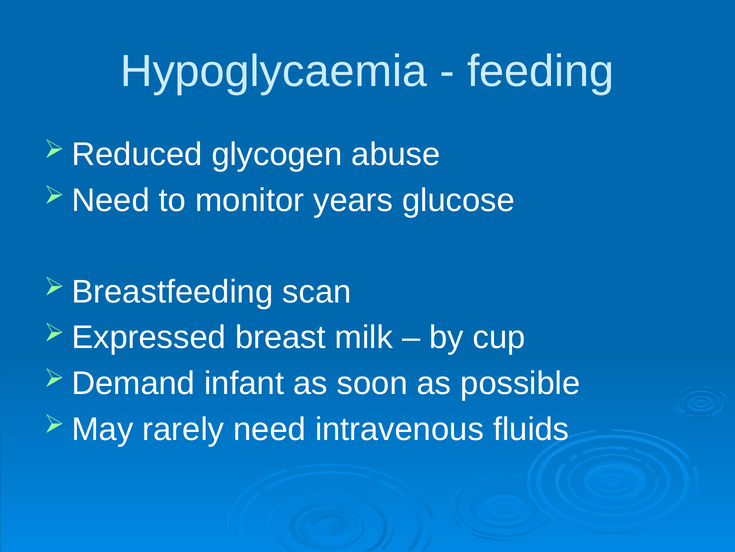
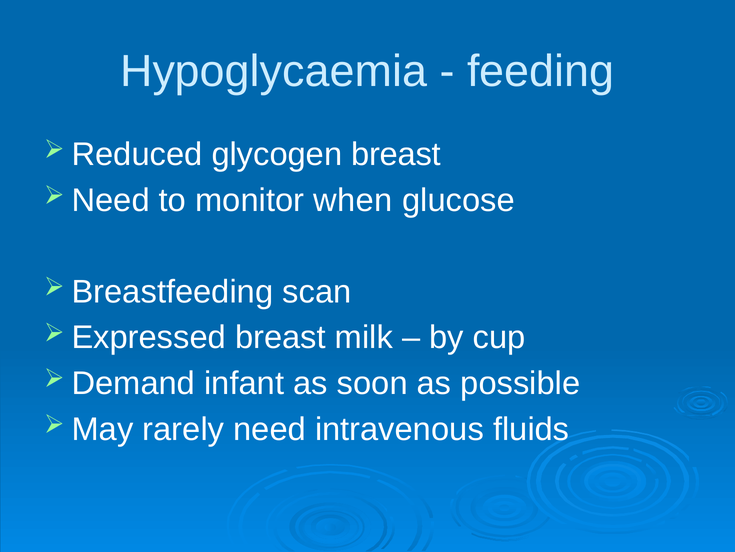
glycogen abuse: abuse -> breast
years: years -> when
